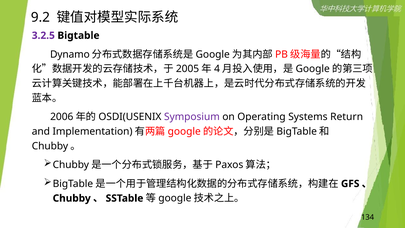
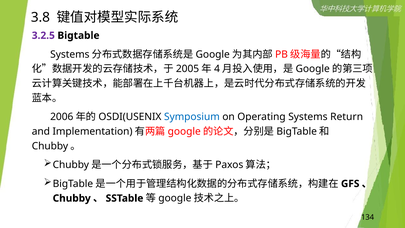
9.2: 9.2 -> 3.8
Dynamo at (70, 54): Dynamo -> Systems
Symposium colour: purple -> blue
